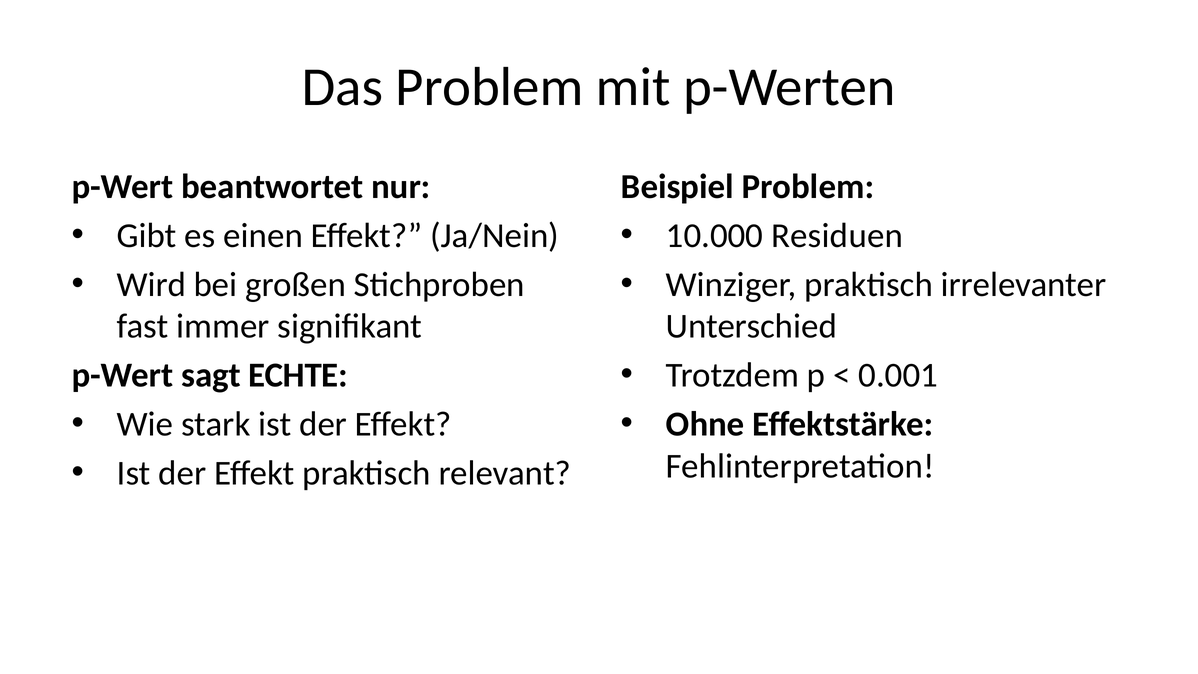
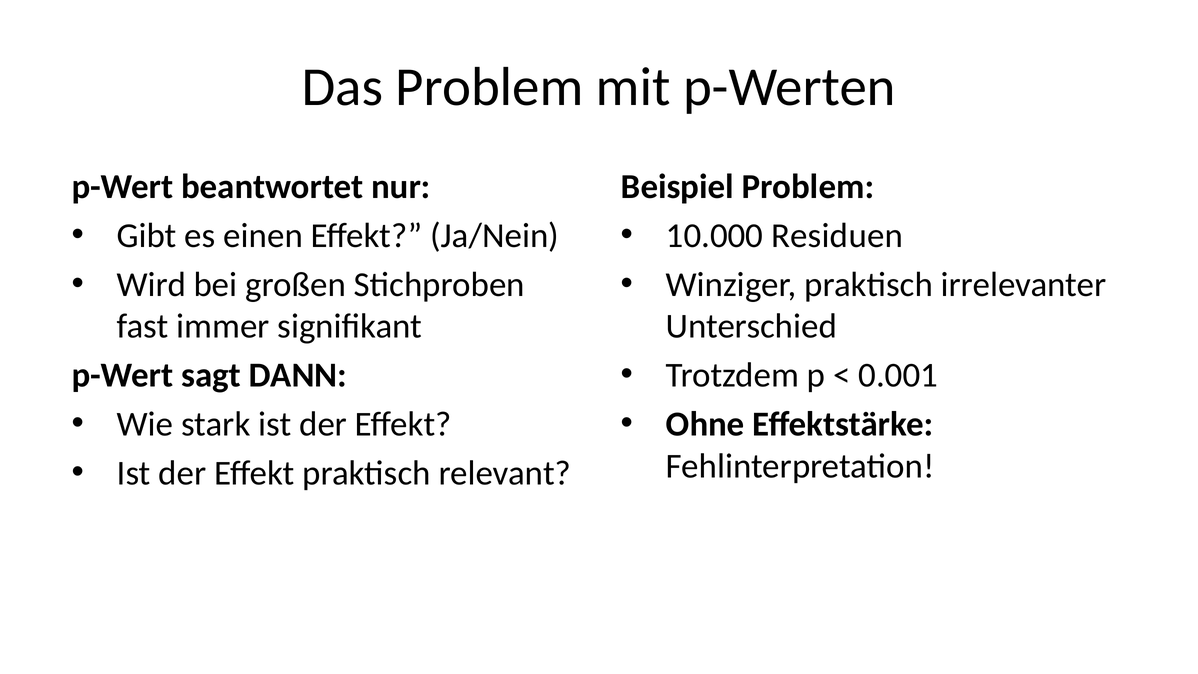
ECHTE: ECHTE -> DANN
